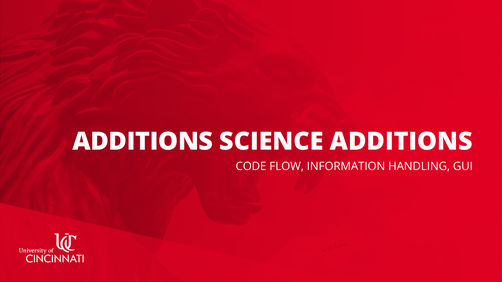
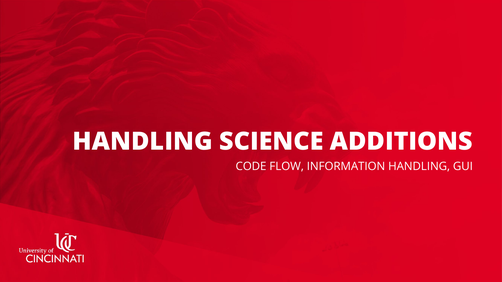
ADDITIONS at (143, 142): ADDITIONS -> HANDLING
